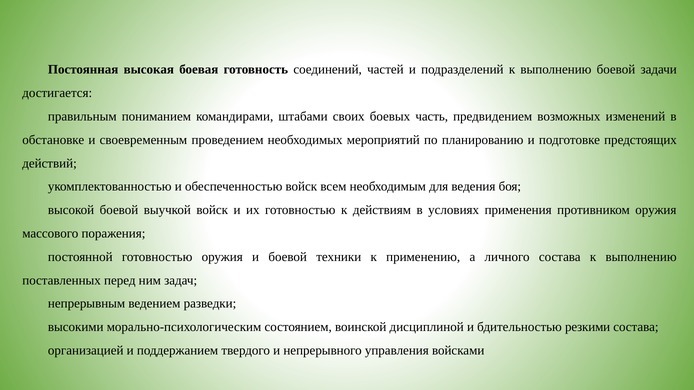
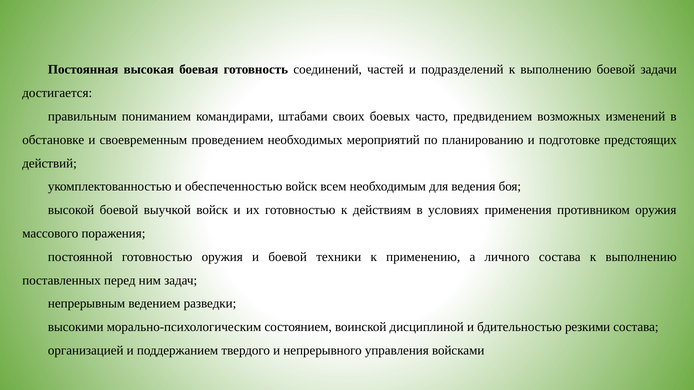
часть: часть -> часто
